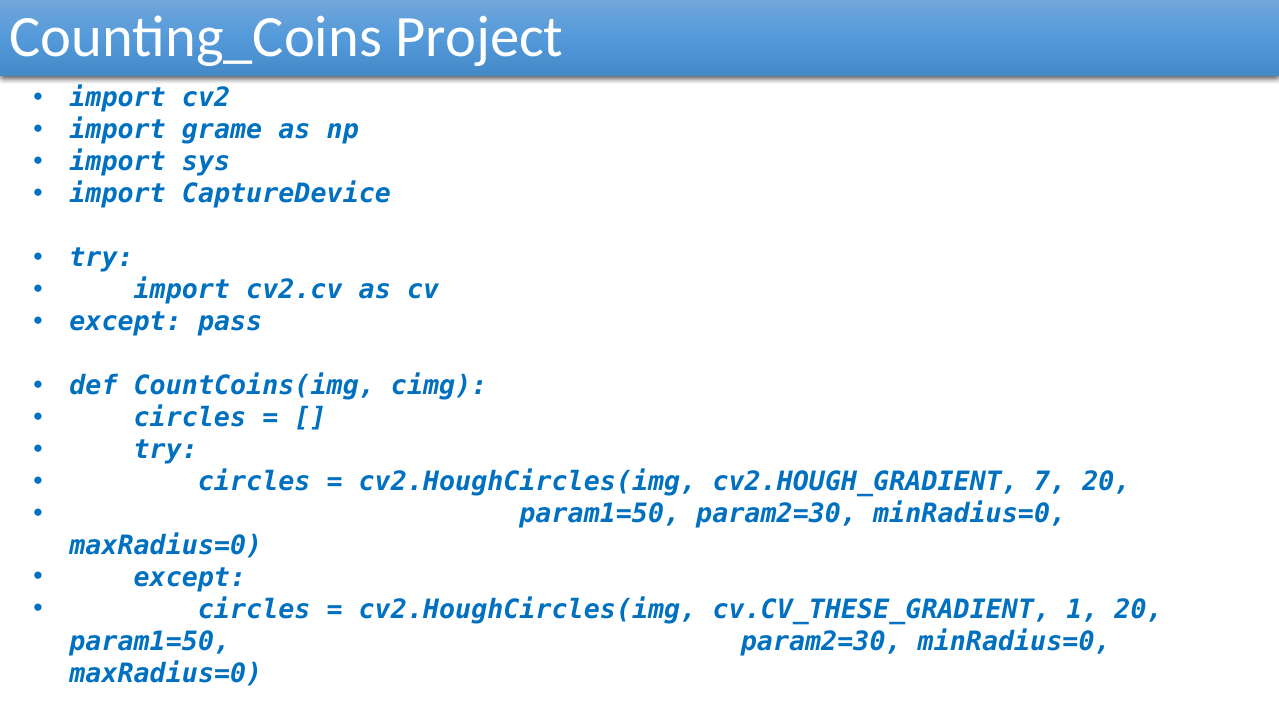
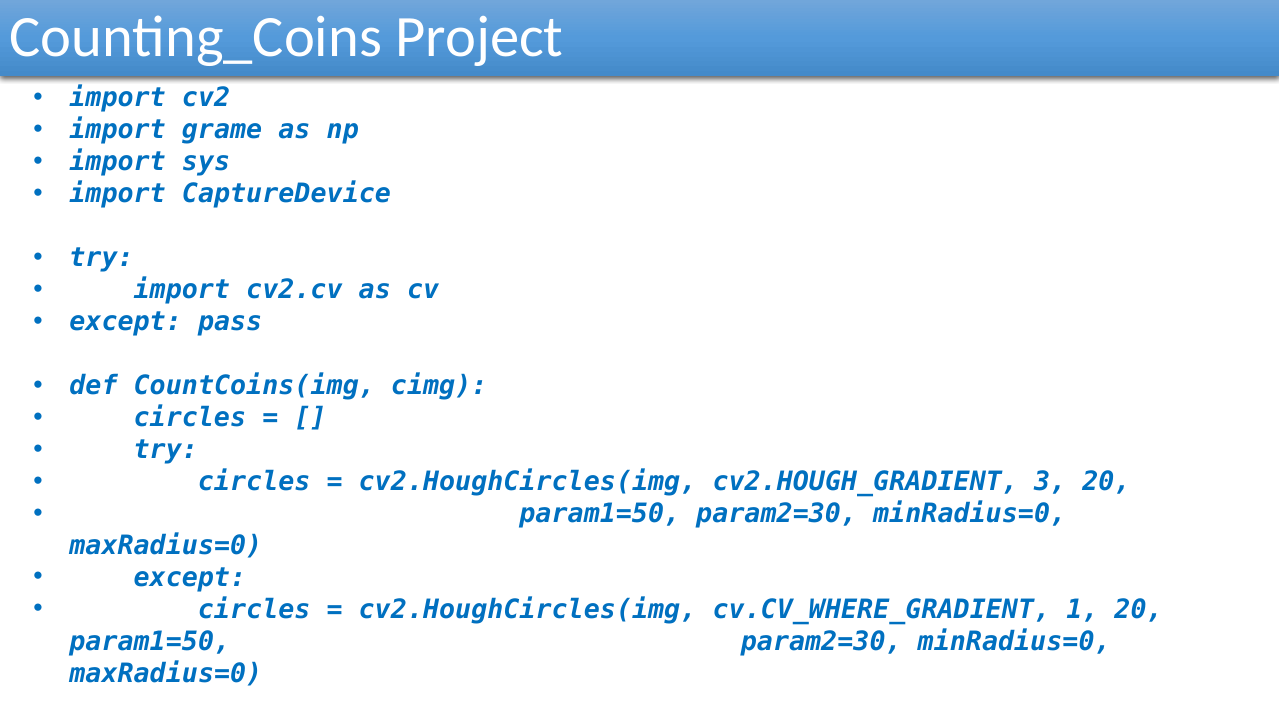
7: 7 -> 3
cv.CV_THESE_GRADIENT: cv.CV_THESE_GRADIENT -> cv.CV_WHERE_GRADIENT
